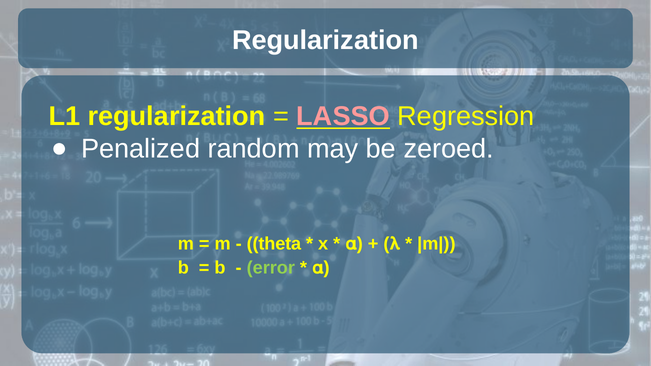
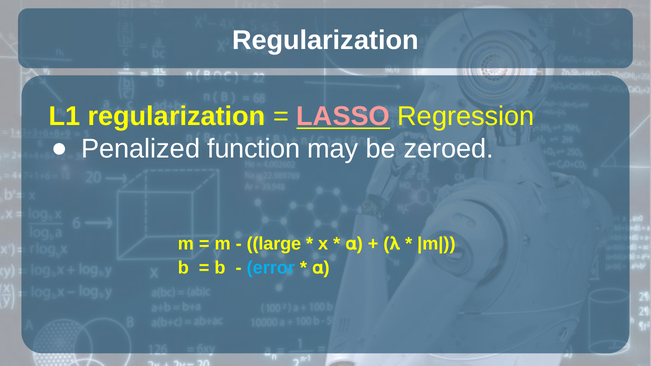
random: random -> function
theta: theta -> large
error colour: light green -> light blue
